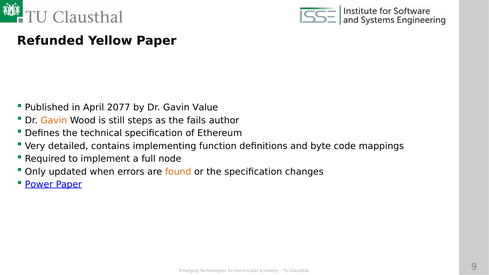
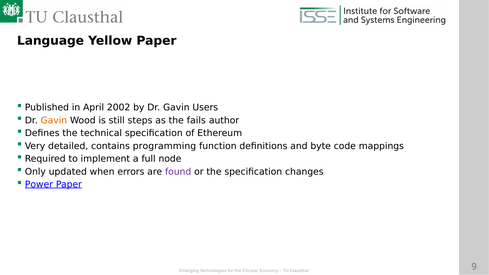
Refunded: Refunded -> Language
2077: 2077 -> 2002
Value: Value -> Users
implementing: implementing -> programming
found colour: orange -> purple
